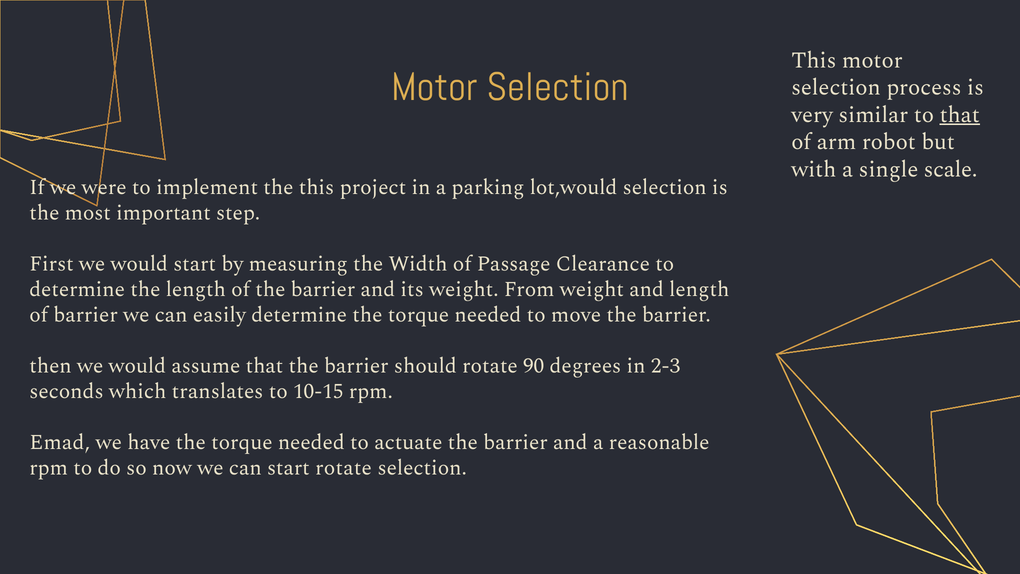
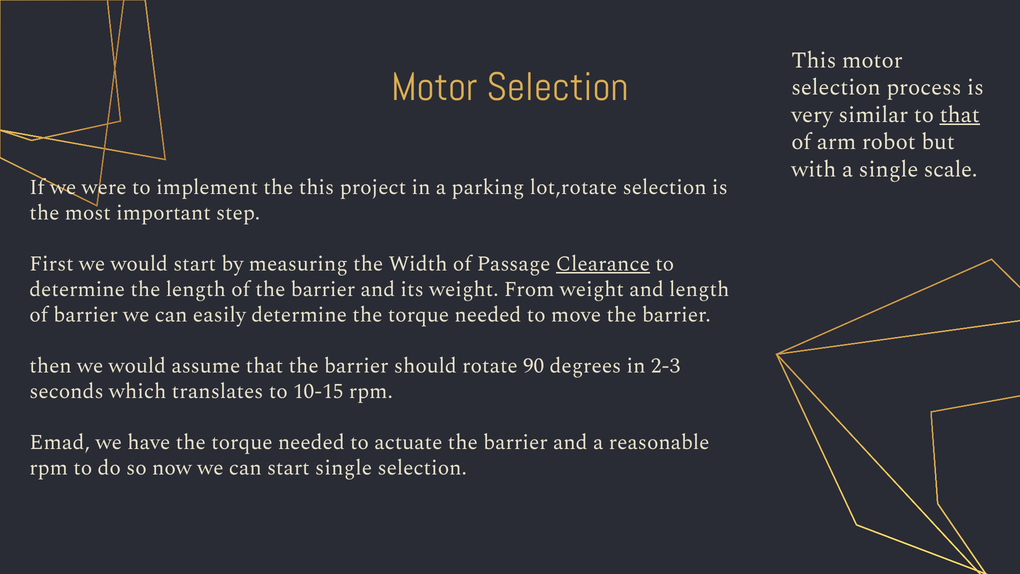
lot,would: lot,would -> lot,rotate
Clearance underline: none -> present
start rotate: rotate -> single
